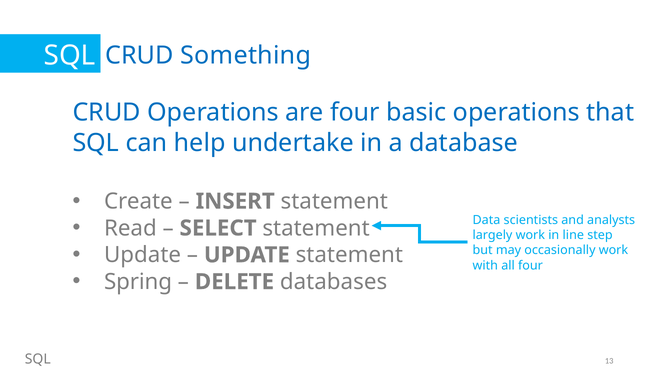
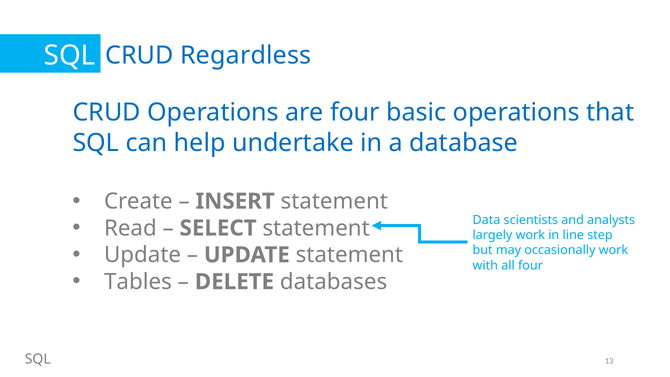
Something: Something -> Regardless
Spring: Spring -> Tables
